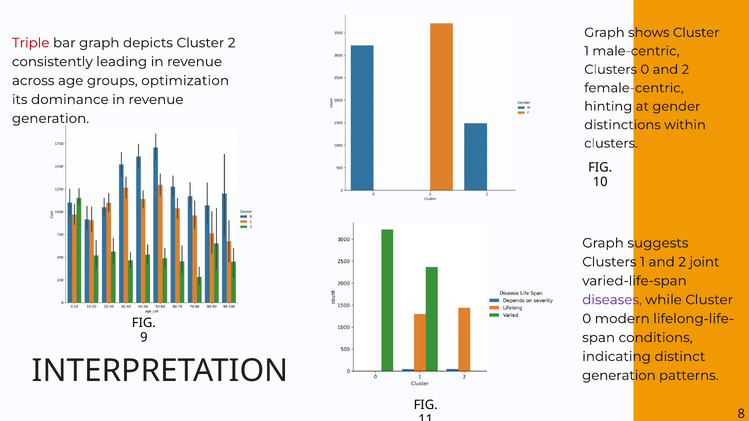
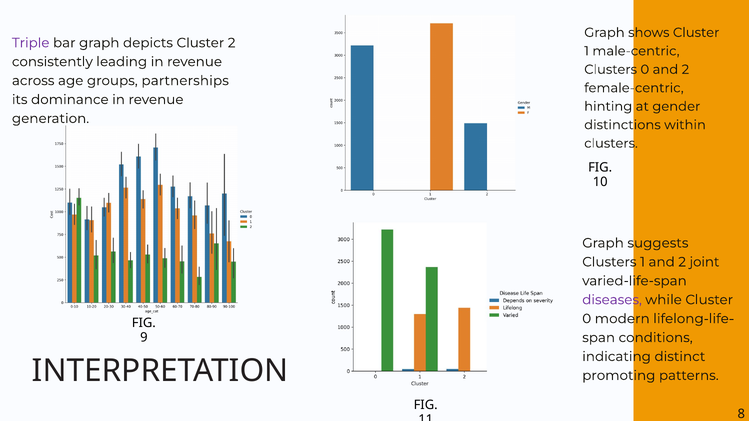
Triple colour: red -> purple
optimization: optimization -> partnerships
generation at (619, 376): generation -> promoting
